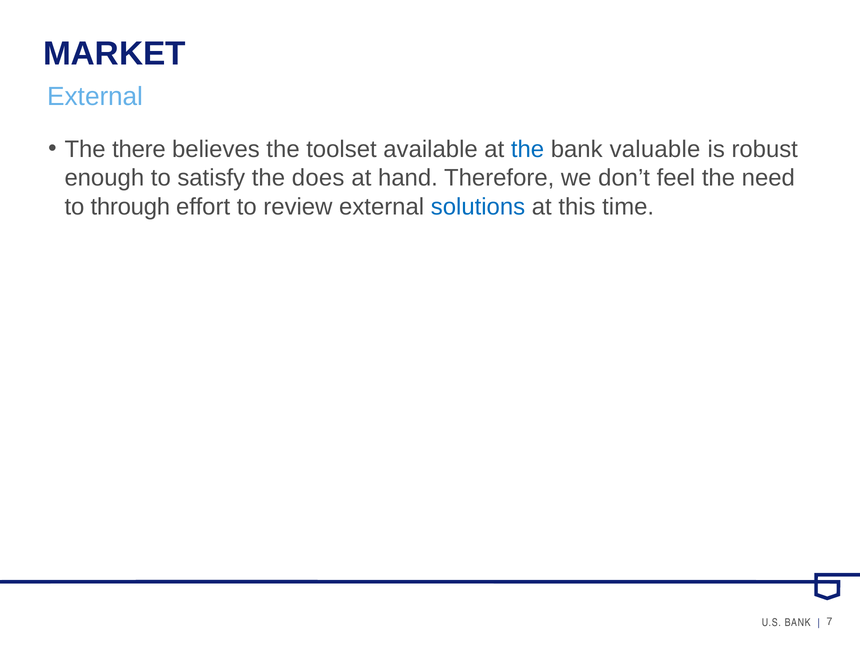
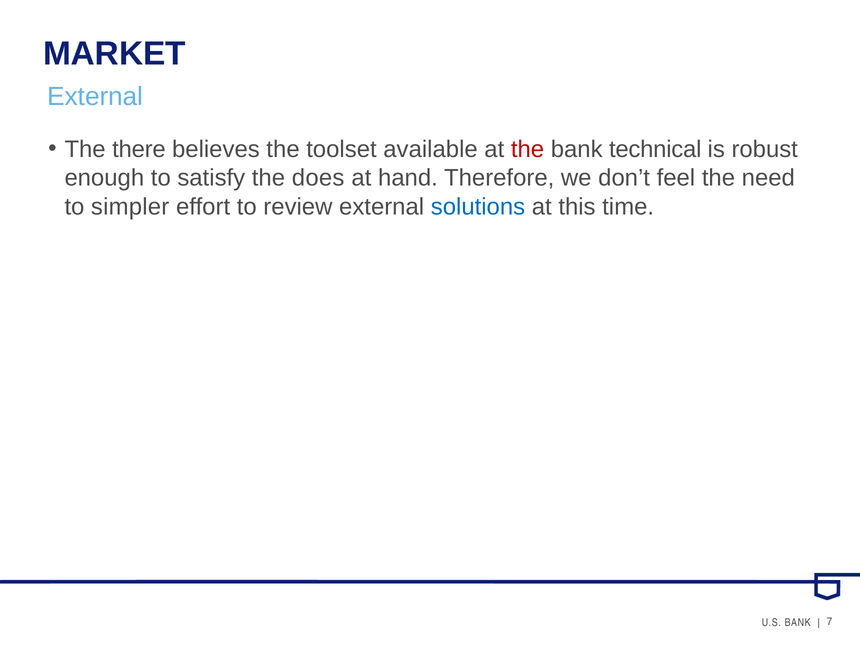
the at (528, 149) colour: blue -> red
valuable: valuable -> technical
through: through -> simpler
